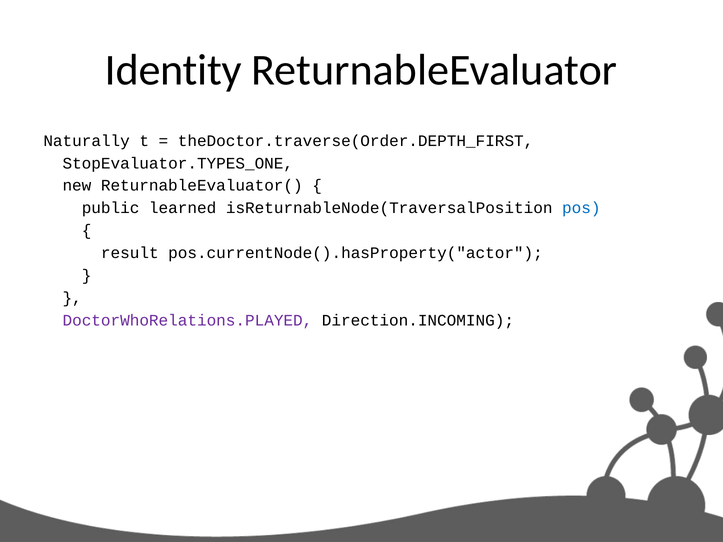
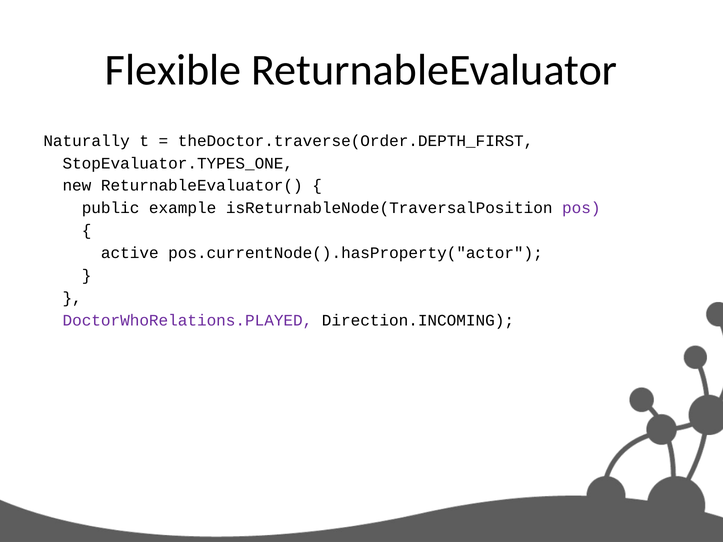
Identity: Identity -> Flexible
learned: learned -> example
pos colour: blue -> purple
result: result -> active
